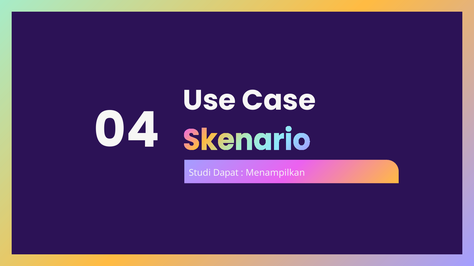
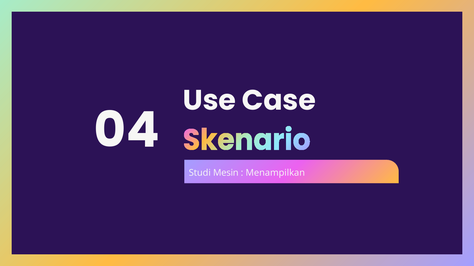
Dapat: Dapat -> Mesin
